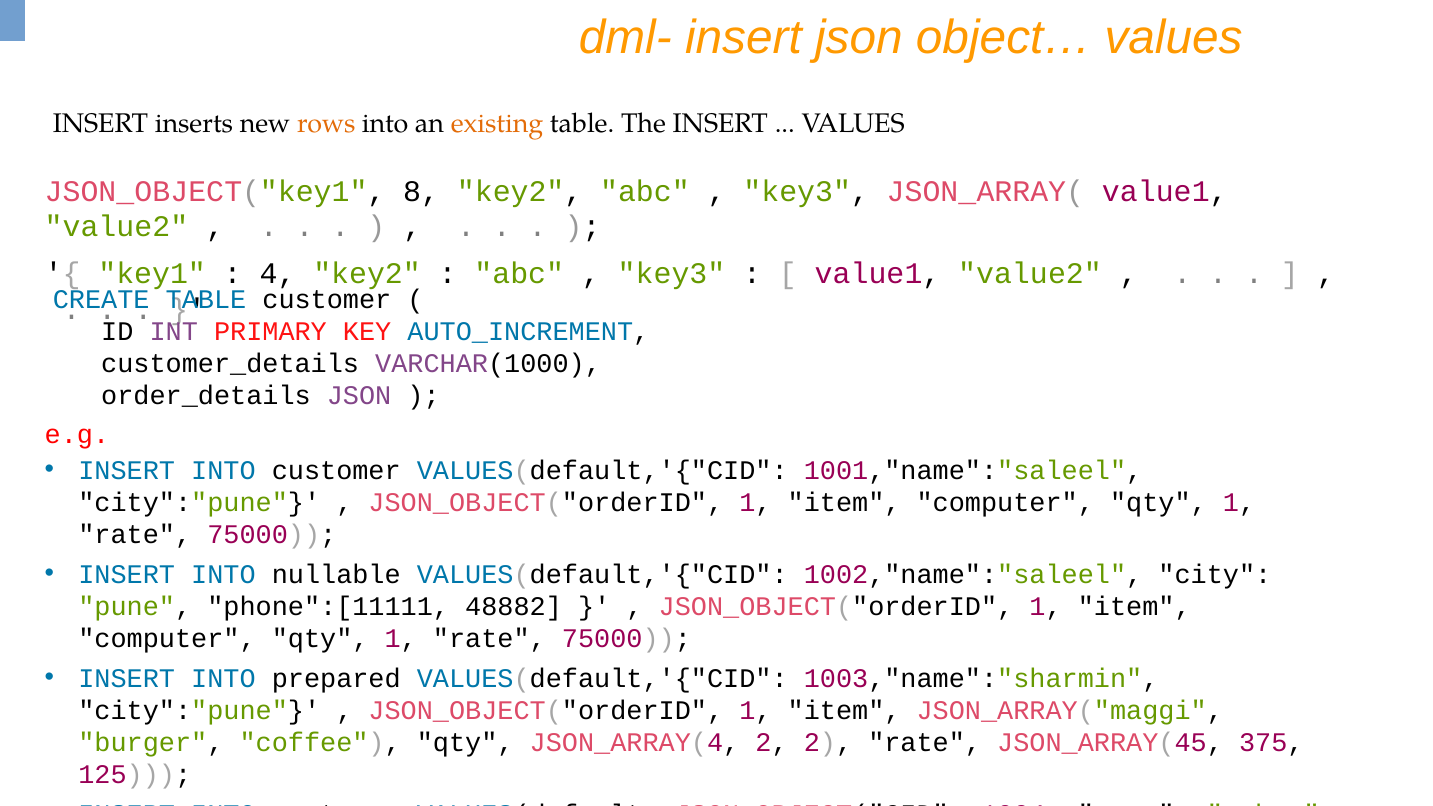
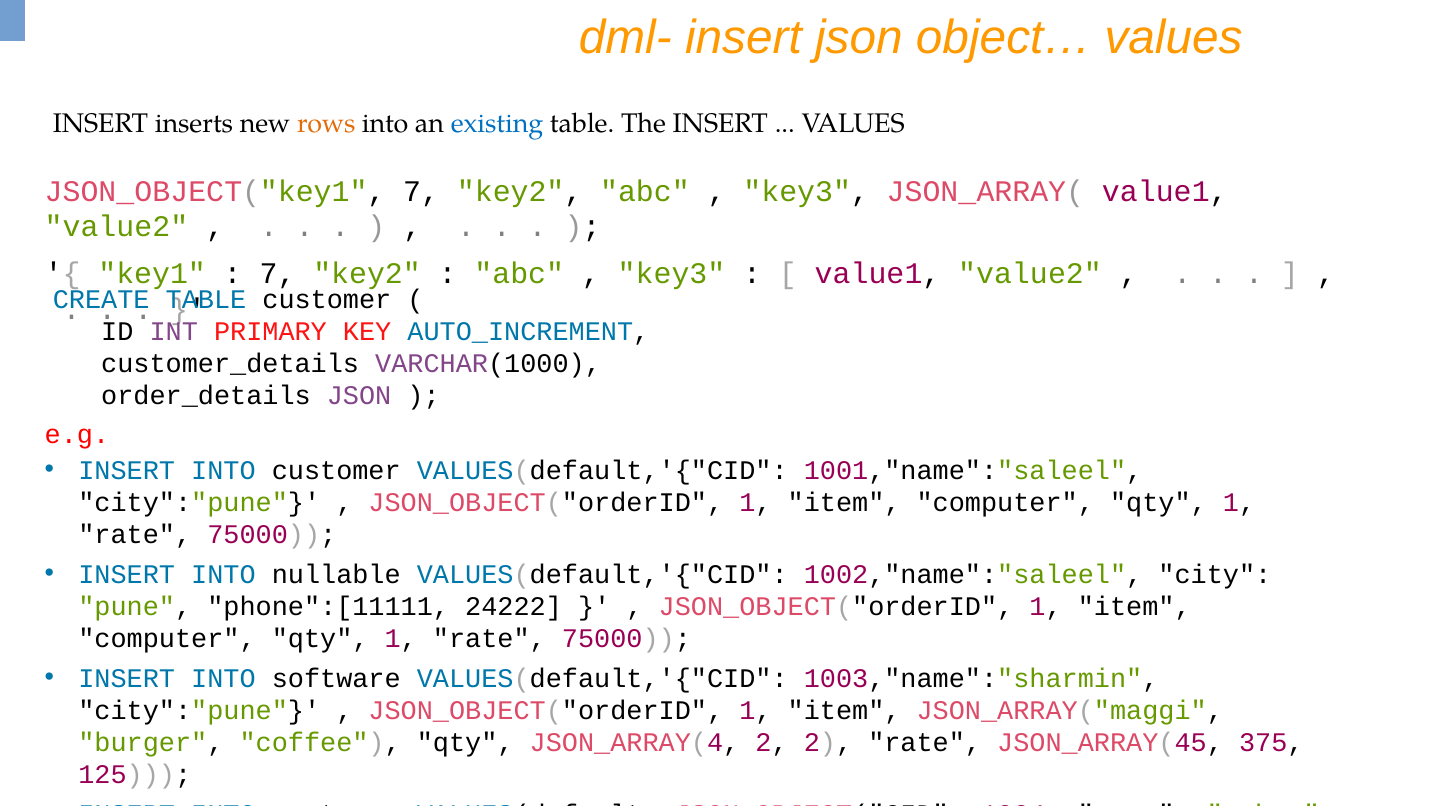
existing colour: orange -> blue
JSON_OBJECT("key1 8: 8 -> 7
4 at (278, 274): 4 -> 7
48882: 48882 -> 24222
prepared: prepared -> software
